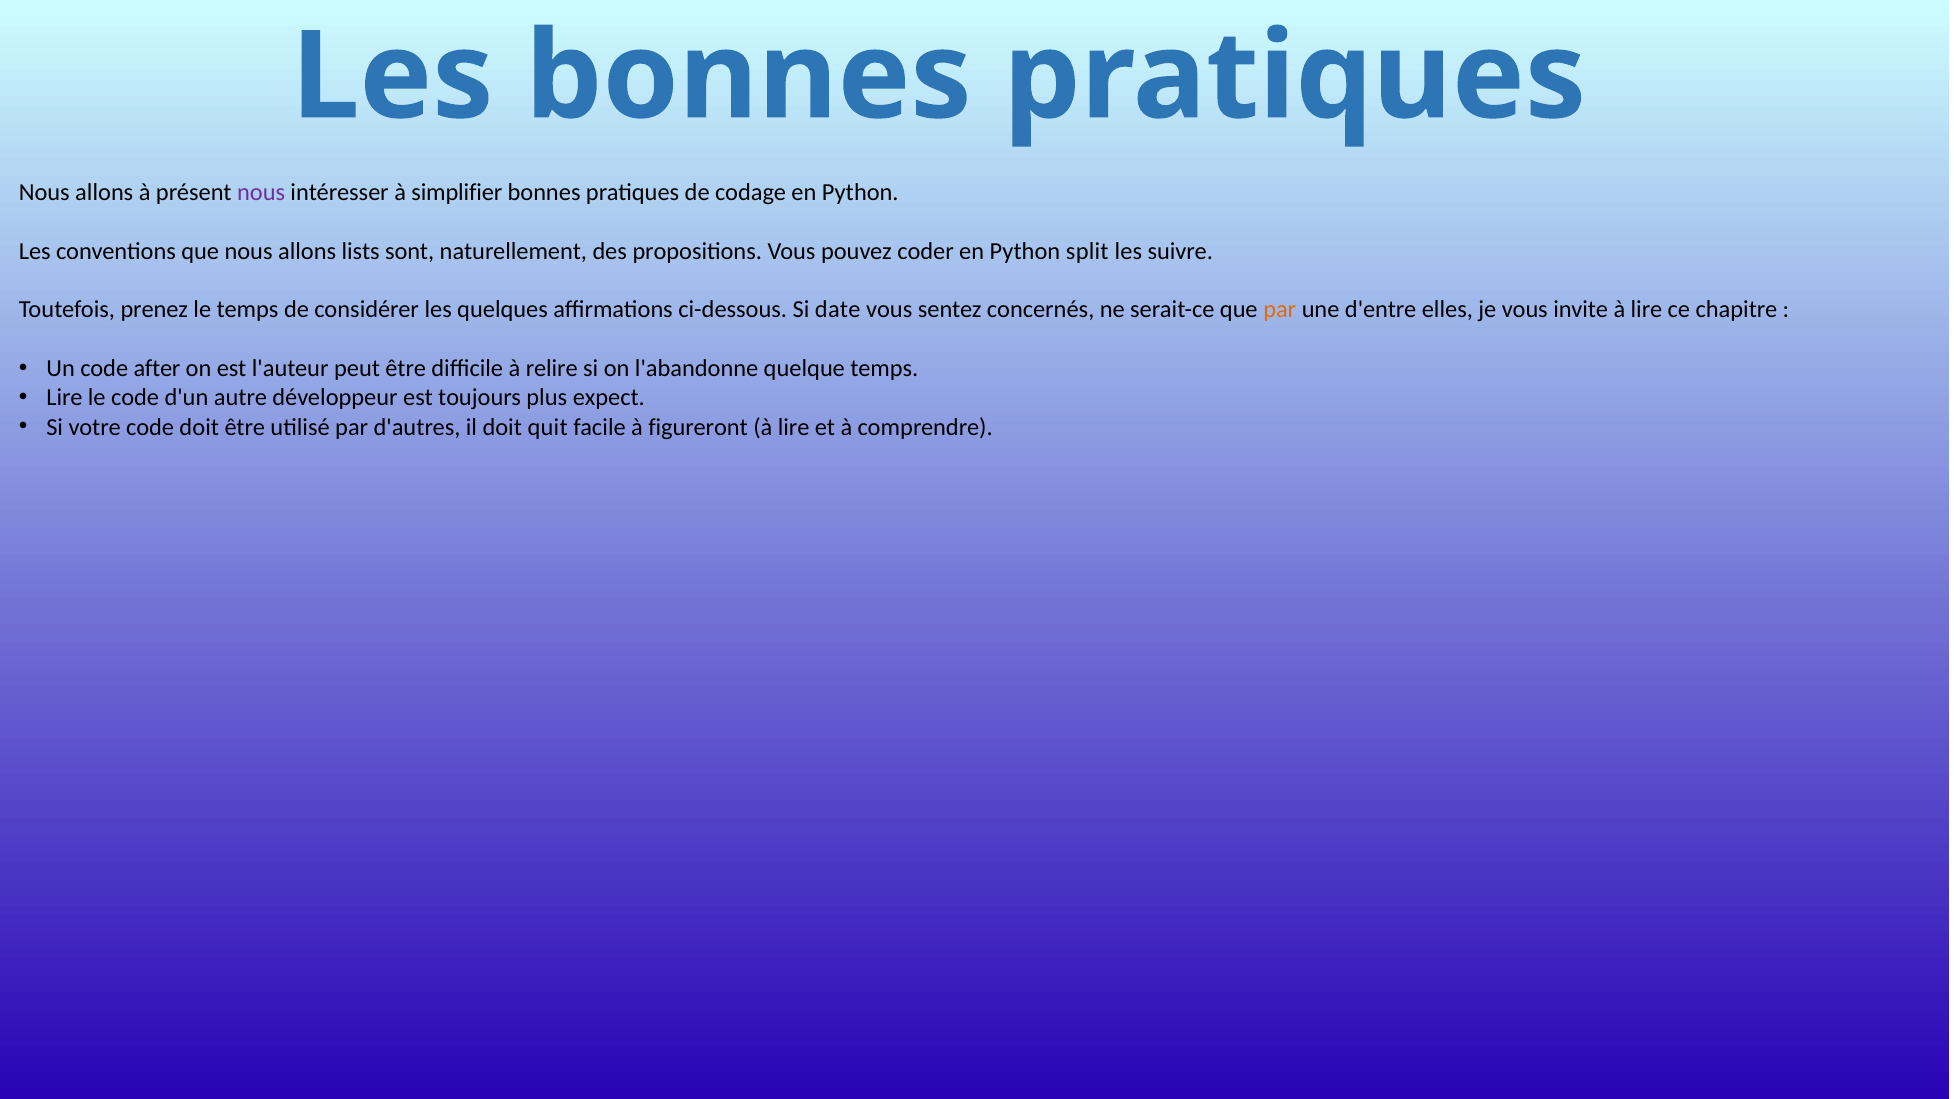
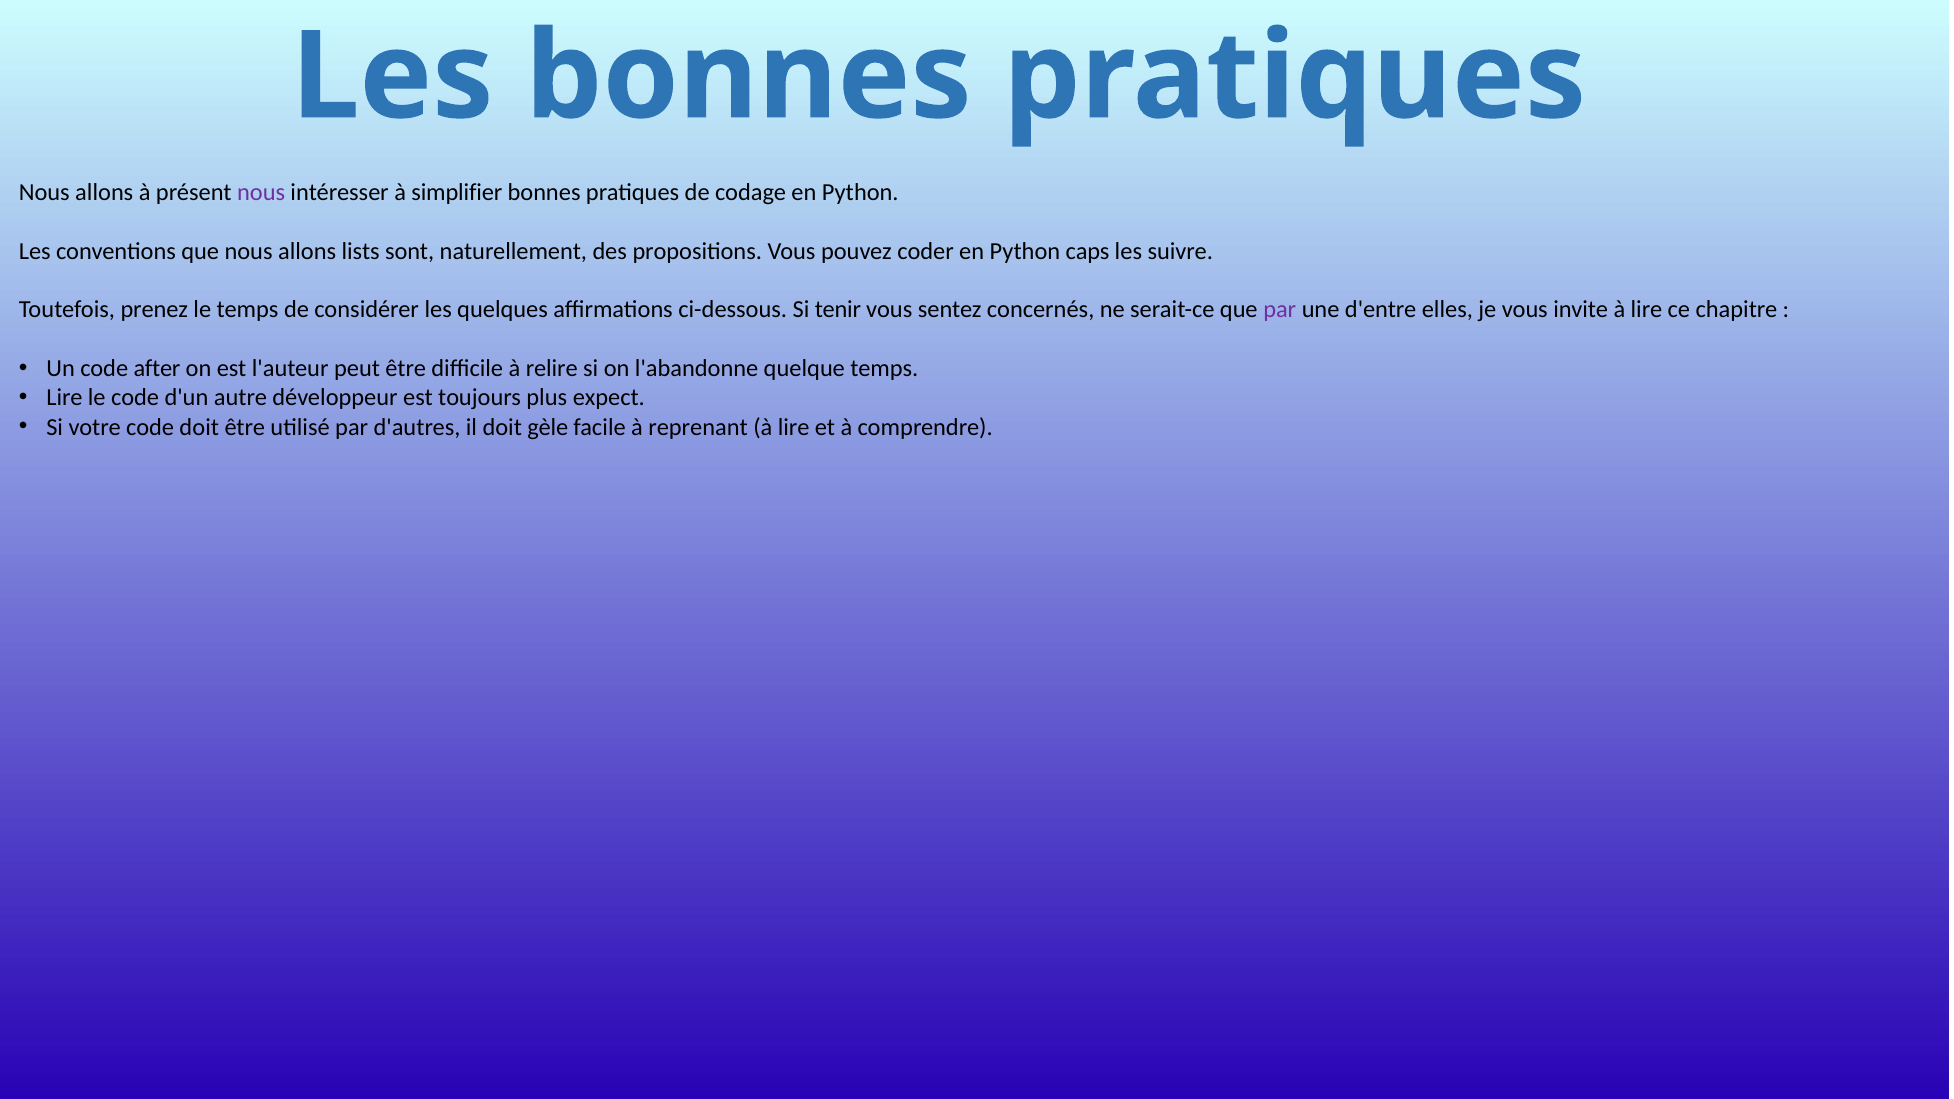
split: split -> caps
date: date -> tenir
par at (1280, 310) colour: orange -> purple
quit: quit -> gèle
figureront: figureront -> reprenant
